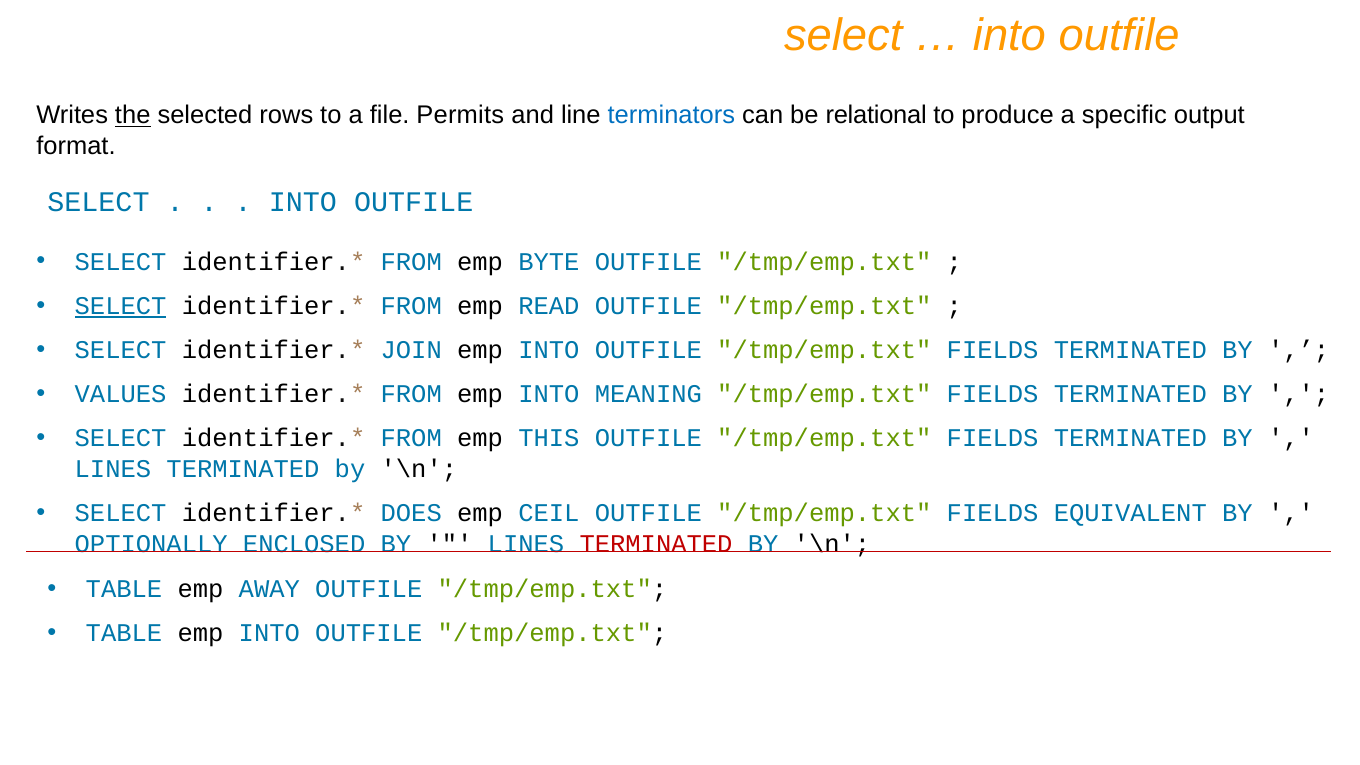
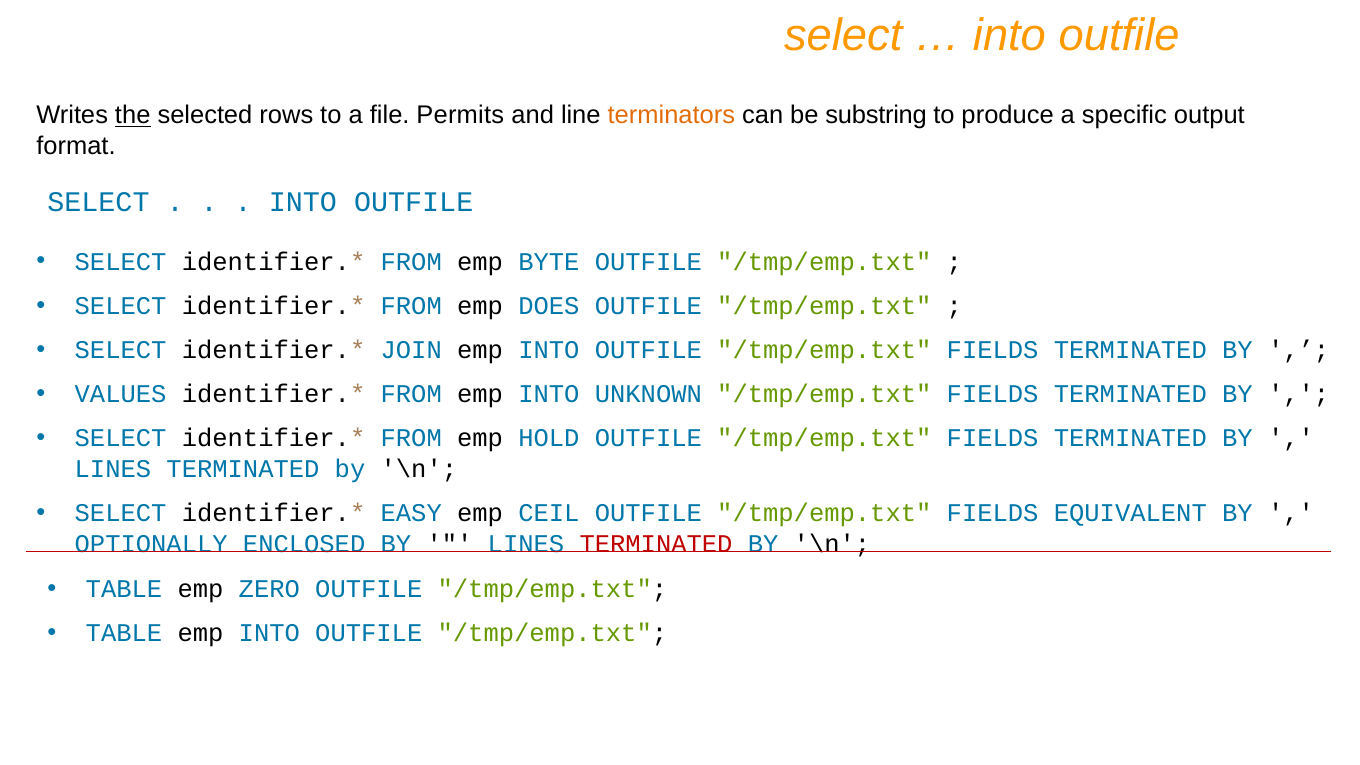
terminators colour: blue -> orange
relational: relational -> substring
SELECT at (121, 306) underline: present -> none
READ: READ -> DOES
MEANING: MEANING -> UNKNOWN
THIS: THIS -> HOLD
DOES: DOES -> EASY
AWAY: AWAY -> ZERO
